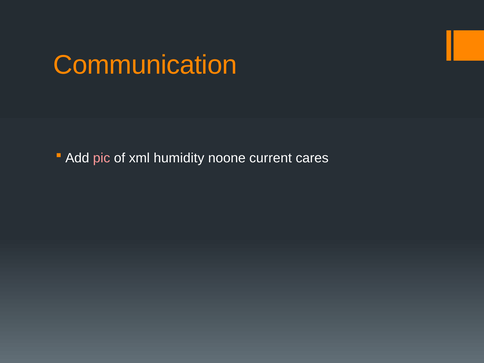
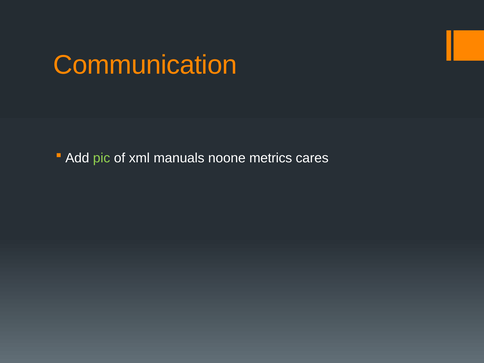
pic colour: pink -> light green
humidity: humidity -> manuals
current: current -> metrics
